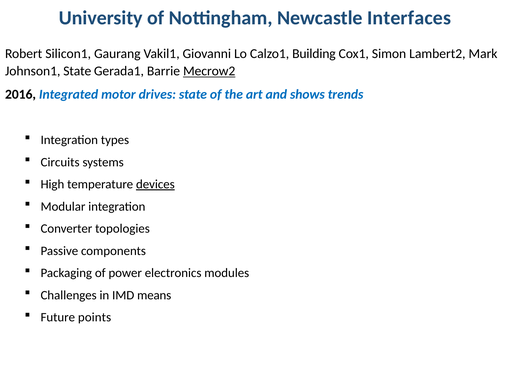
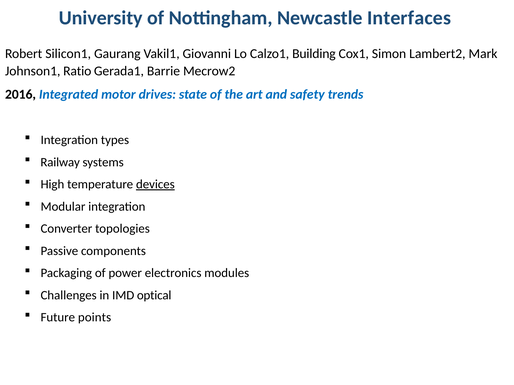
Johnson1 State: State -> Ratio
Mecrow2 underline: present -> none
shows: shows -> safety
Circuits: Circuits -> Railway
means: means -> optical
